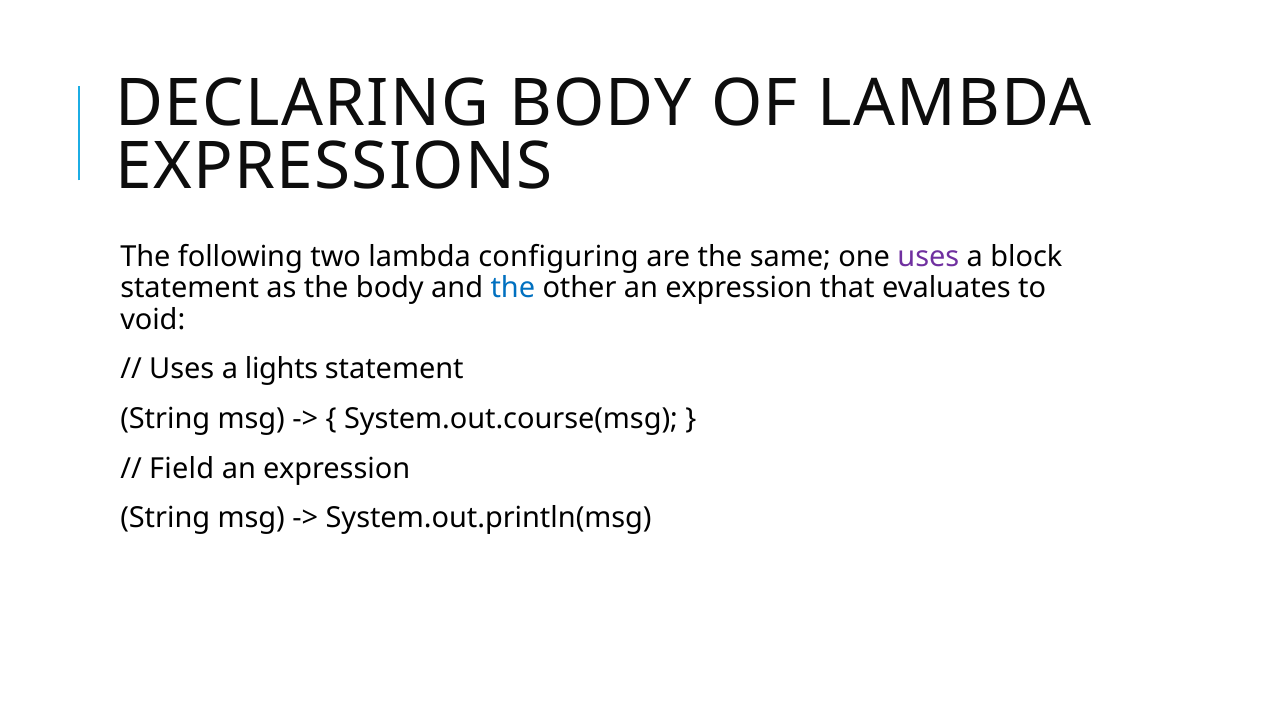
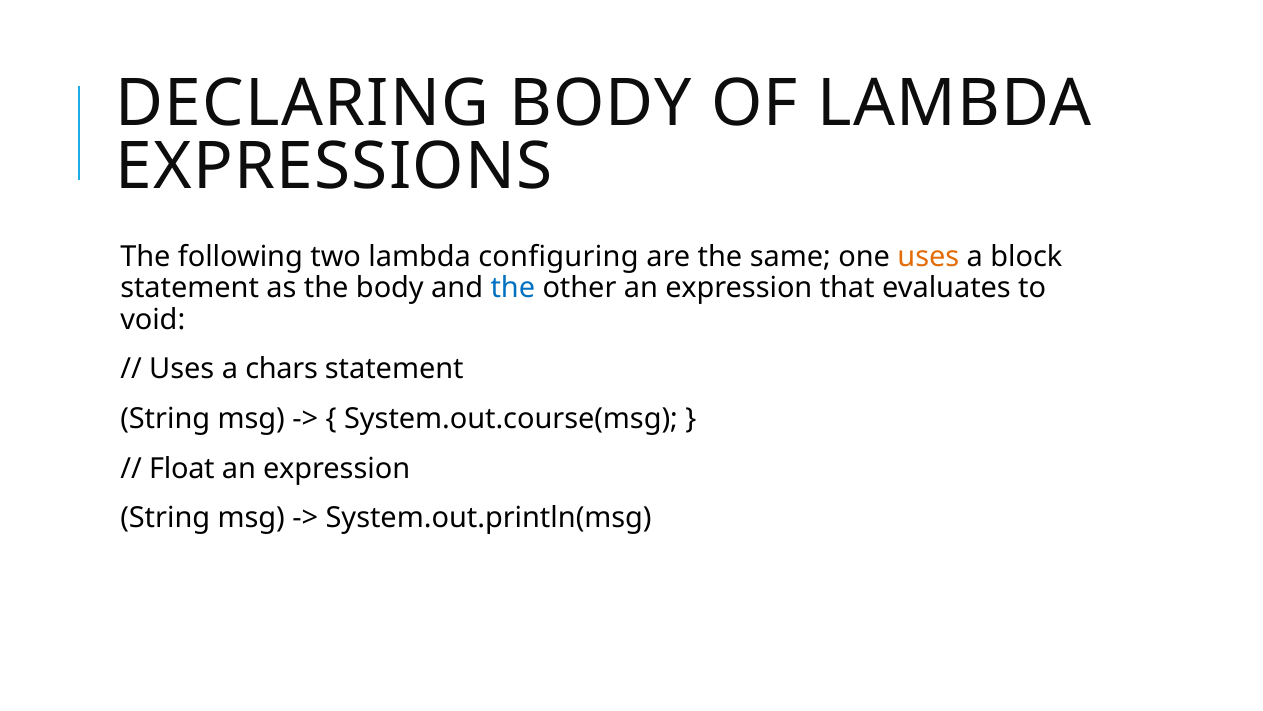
uses at (928, 257) colour: purple -> orange
lights: lights -> chars
Field: Field -> Float
